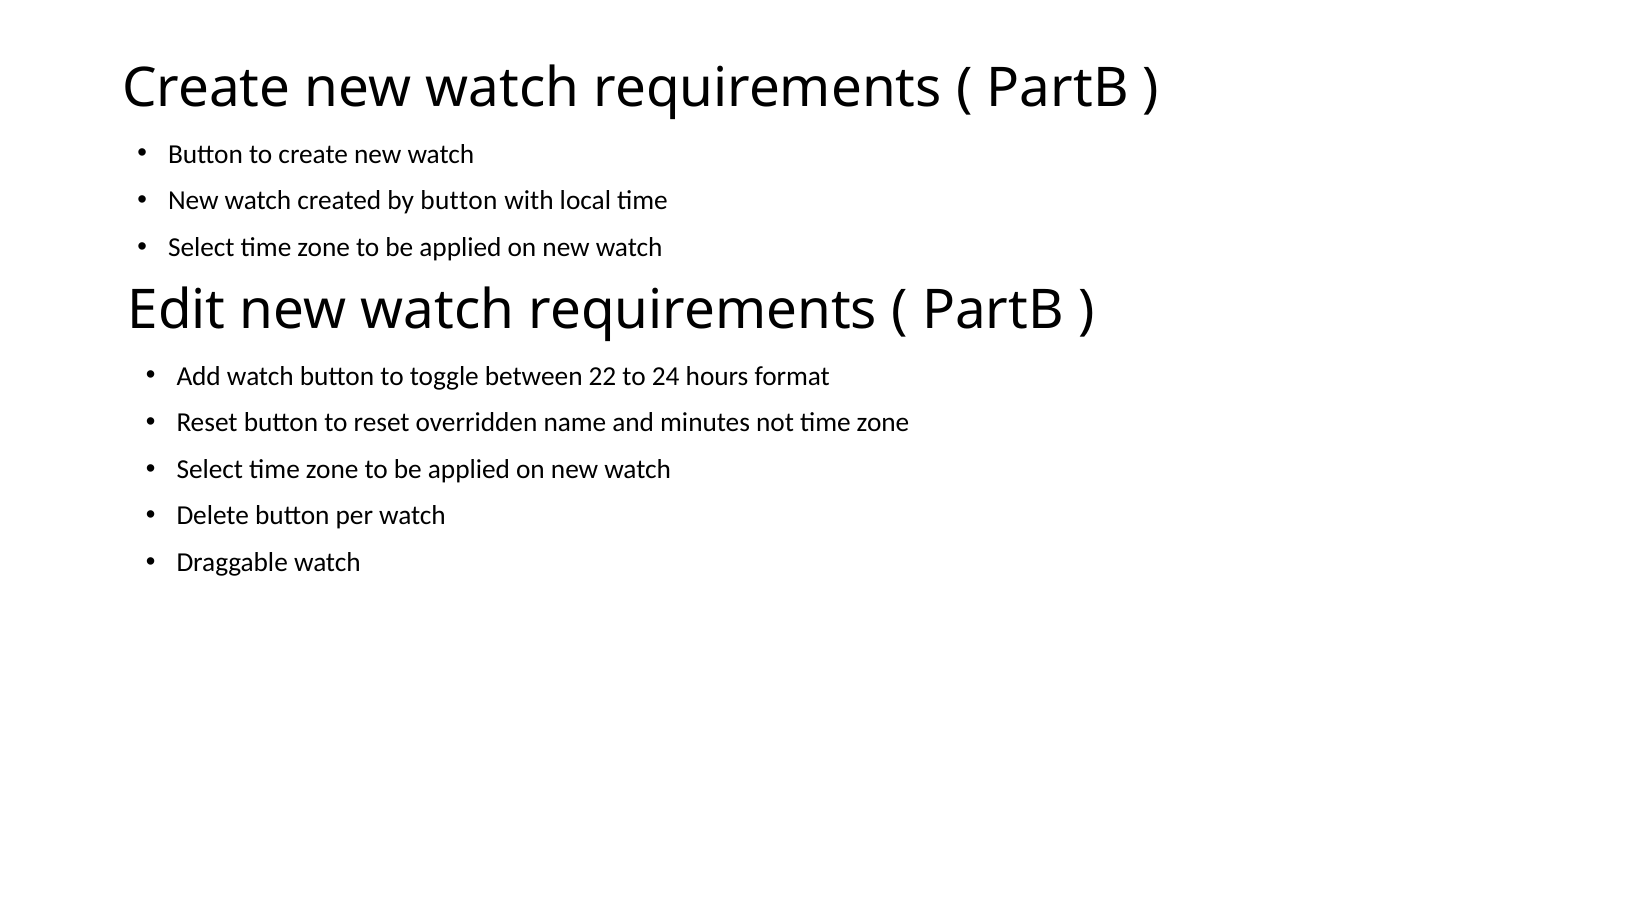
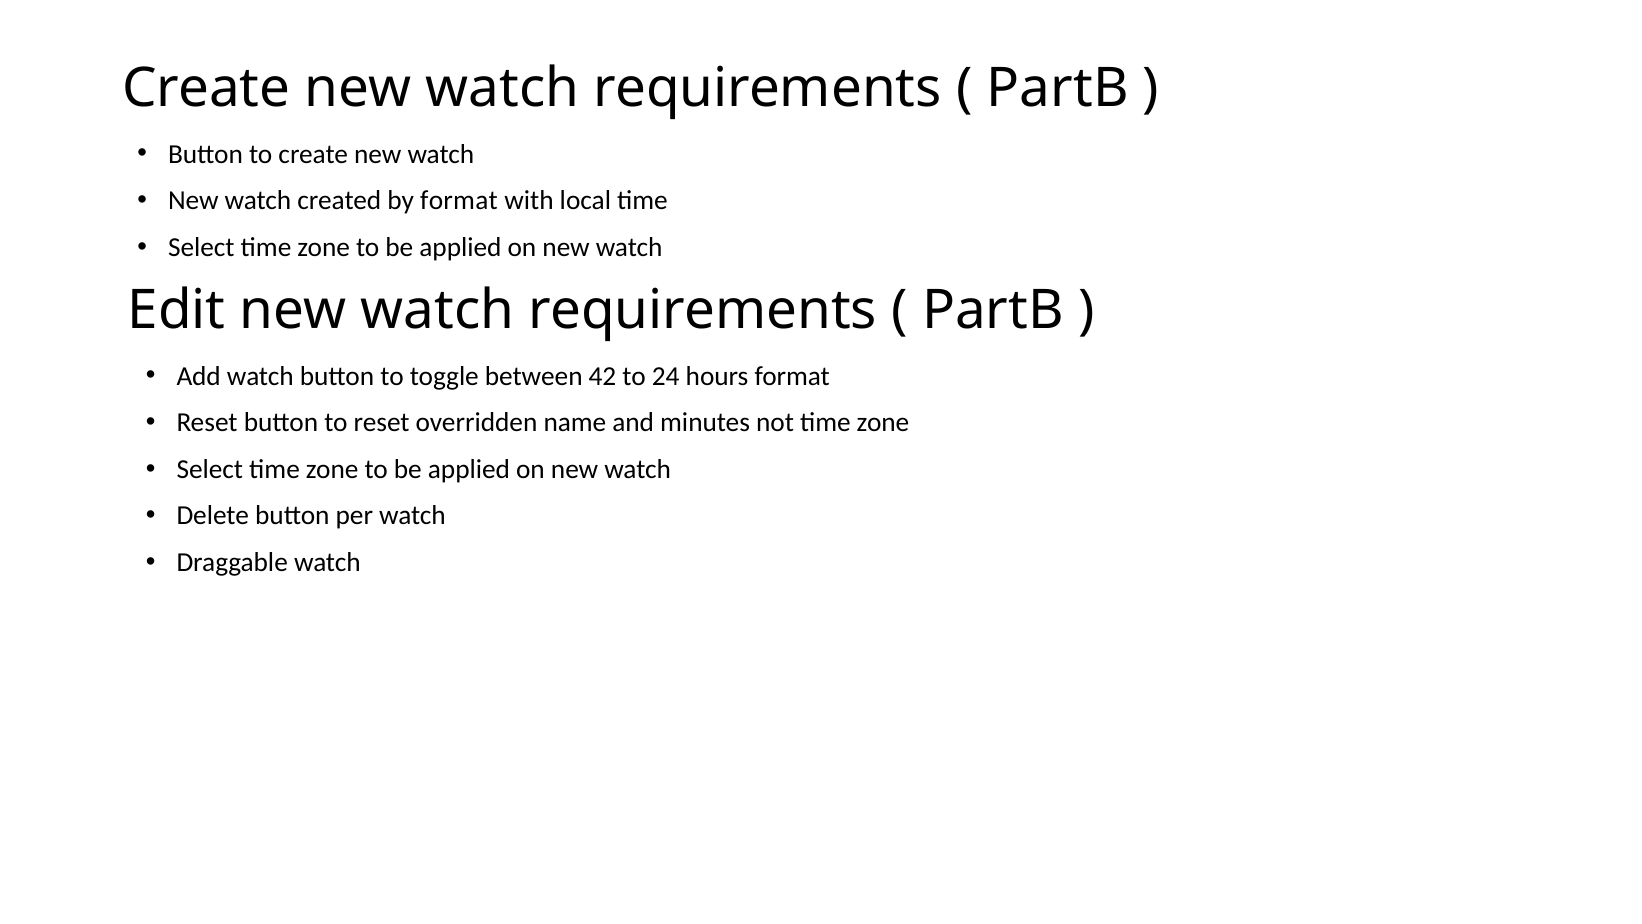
by button: button -> format
22: 22 -> 42
